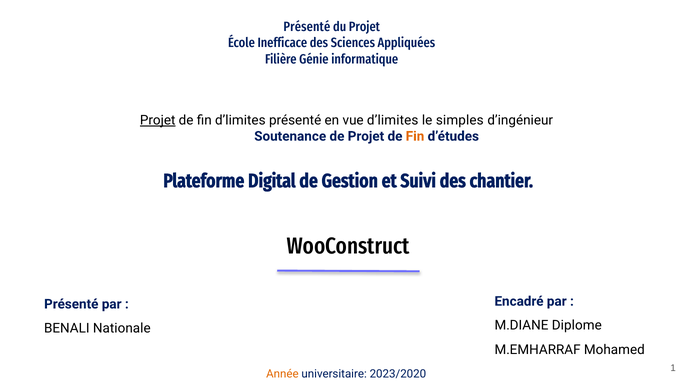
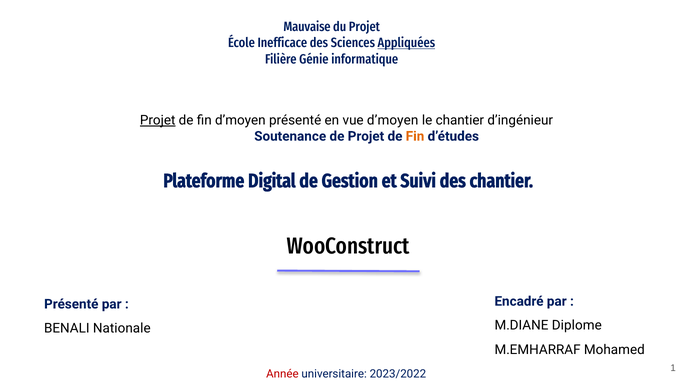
Présenté at (307, 27): Présenté -> Mauvaise
Appliquées underline: none -> present
fin d’limites: d’limites -> d’moyen
vue d’limites: d’limites -> d’moyen
le simples: simples -> chantier
Année colour: orange -> red
2023/2020: 2023/2020 -> 2023/2022
